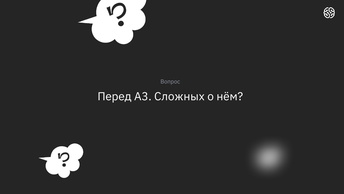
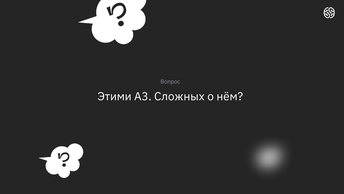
Перед: Перед -> Этими
